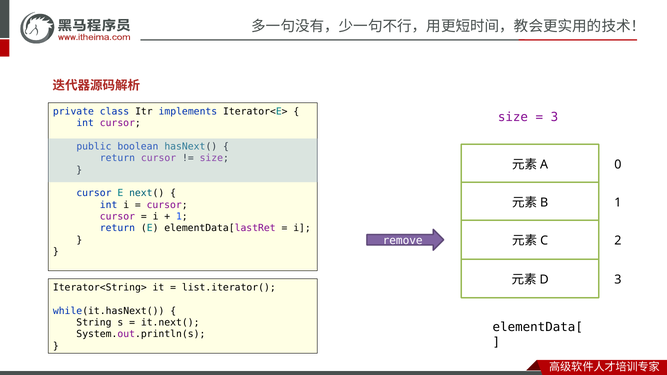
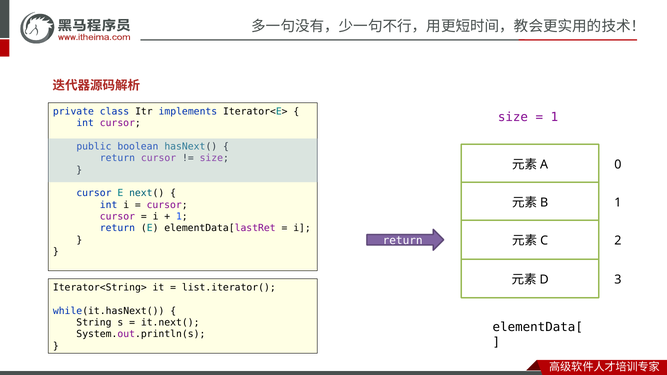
3 at (554, 117): 3 -> 1
remove at (403, 241): remove -> return
